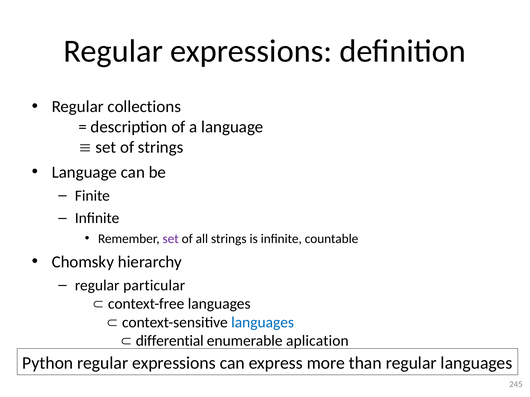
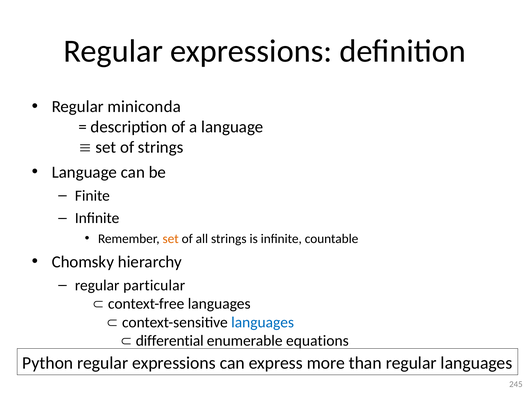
collections: collections -> miniconda
set at (171, 239) colour: purple -> orange
aplication: aplication -> equations
